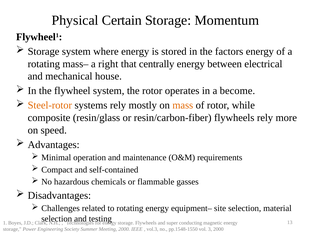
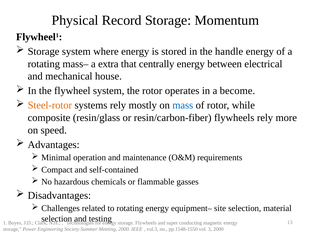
Certain: Certain -> Record
factors: factors -> handle
right: right -> extra
mass colour: orange -> blue
